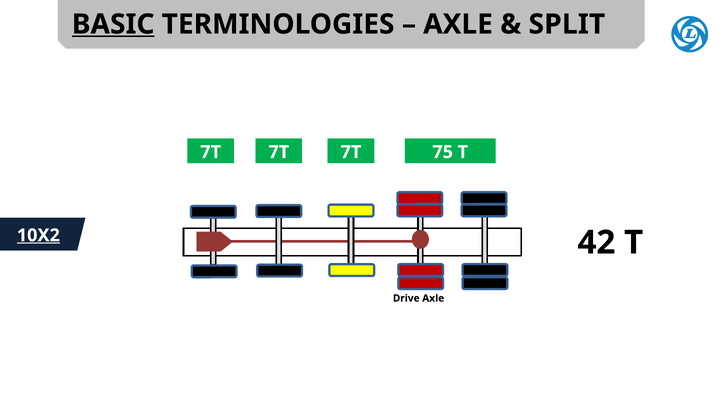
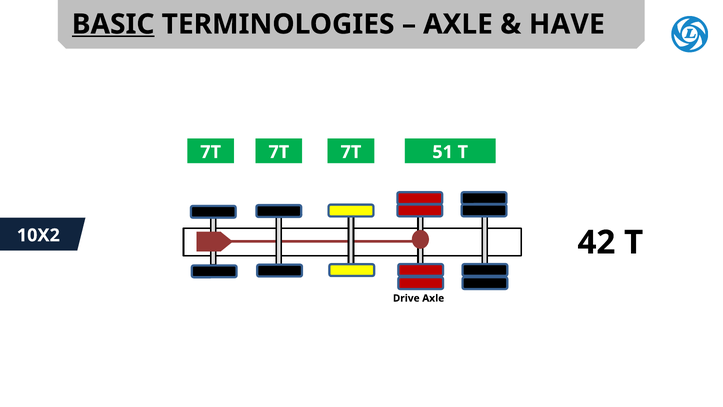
SPLIT: SPLIT -> HAVE
75: 75 -> 51
10X2 underline: present -> none
